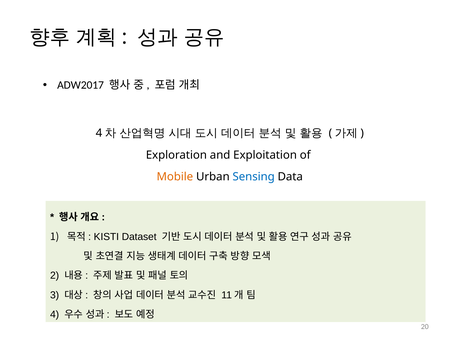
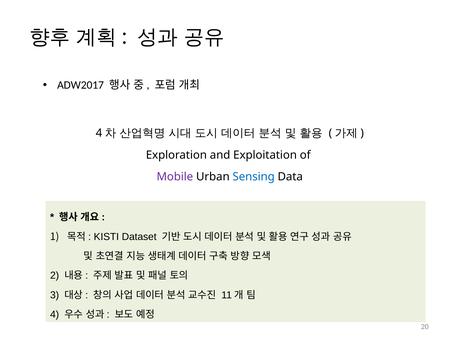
Mobile colour: orange -> purple
